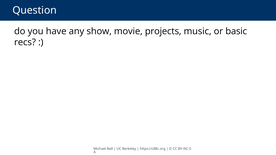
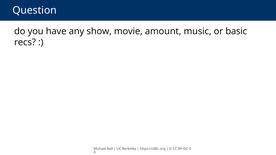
projects: projects -> amount
